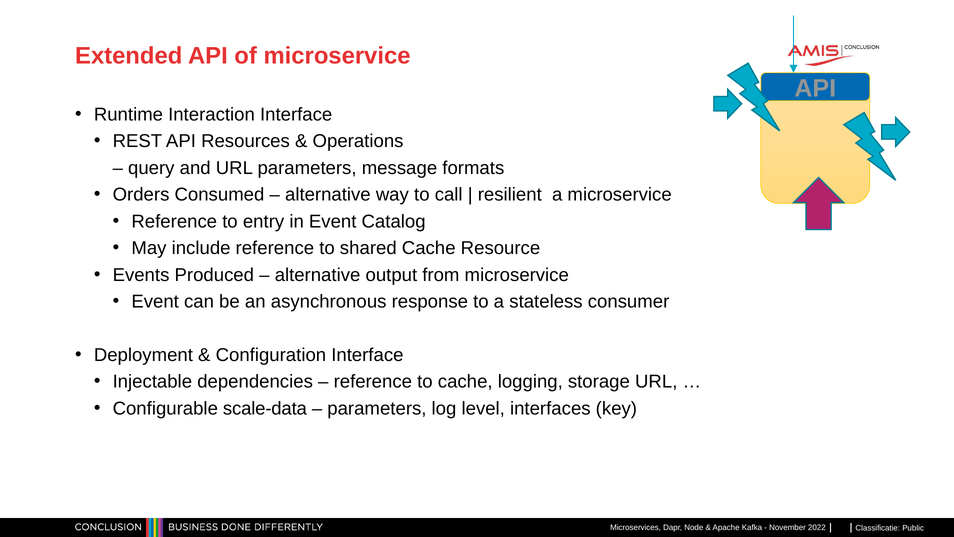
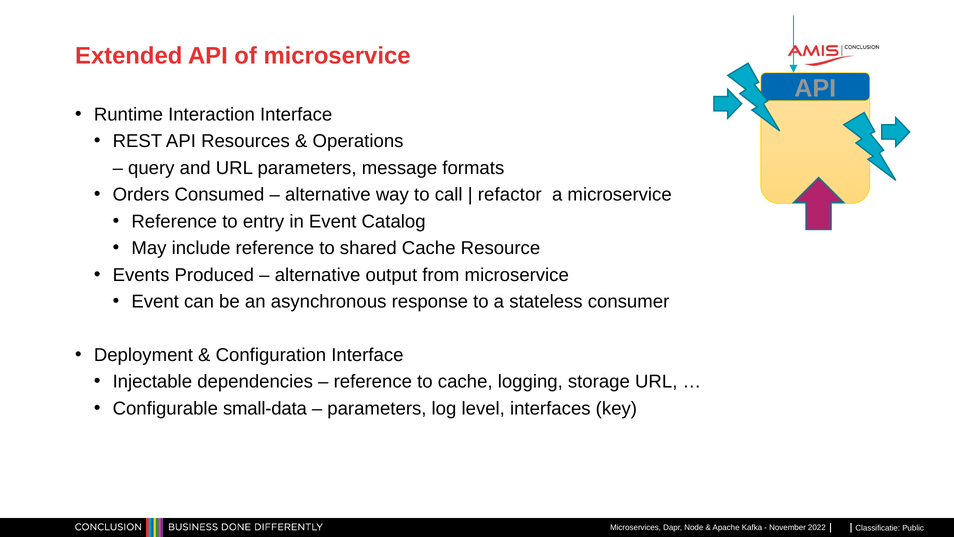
resilient: resilient -> refactor
scale-data: scale-data -> small-data
